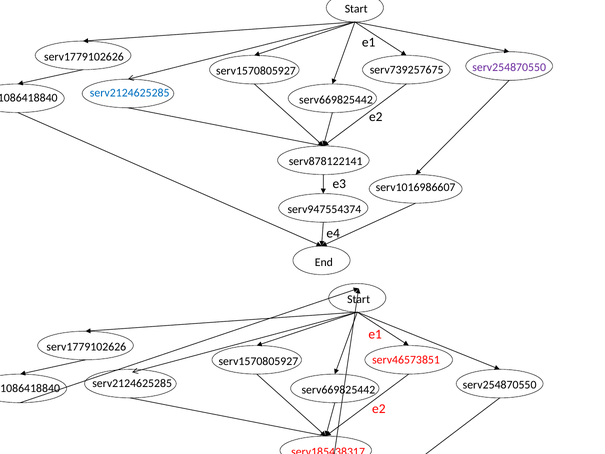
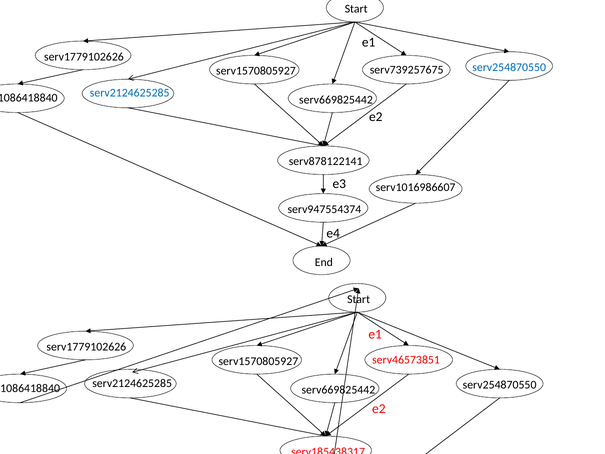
serv254870550 at (509, 67) colour: purple -> blue
